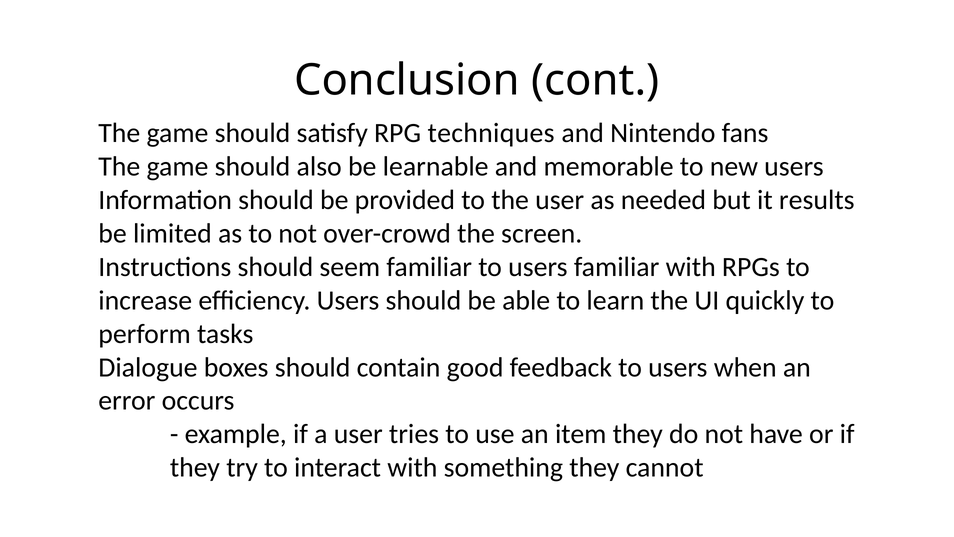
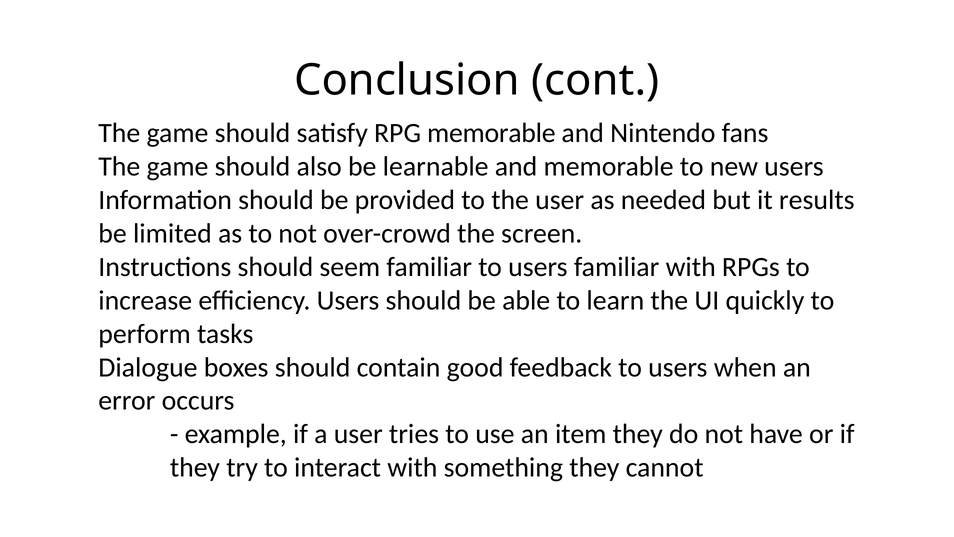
RPG techniques: techniques -> memorable
